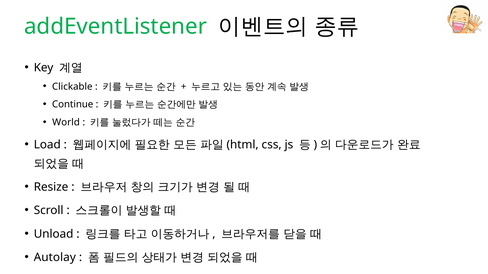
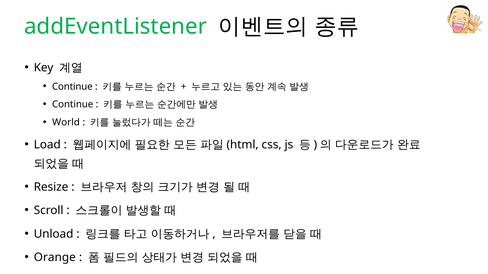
Clickable at (72, 87): Clickable -> Continue
Autolay: Autolay -> Orange
